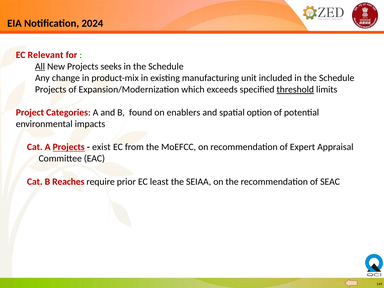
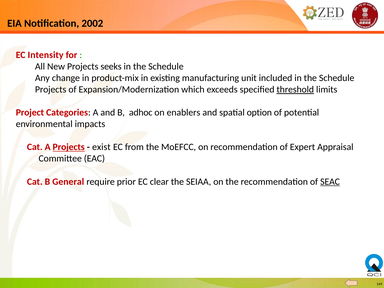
2024: 2024 -> 2002
Relevant: Relevant -> Intensity
All underline: present -> none
found: found -> adhoc
Reaches: Reaches -> General
least: least -> clear
SEAC underline: none -> present
